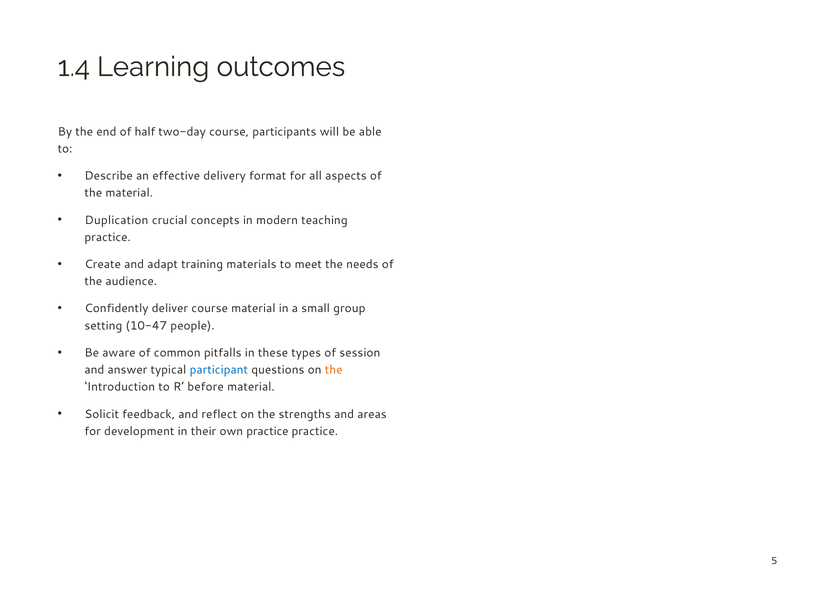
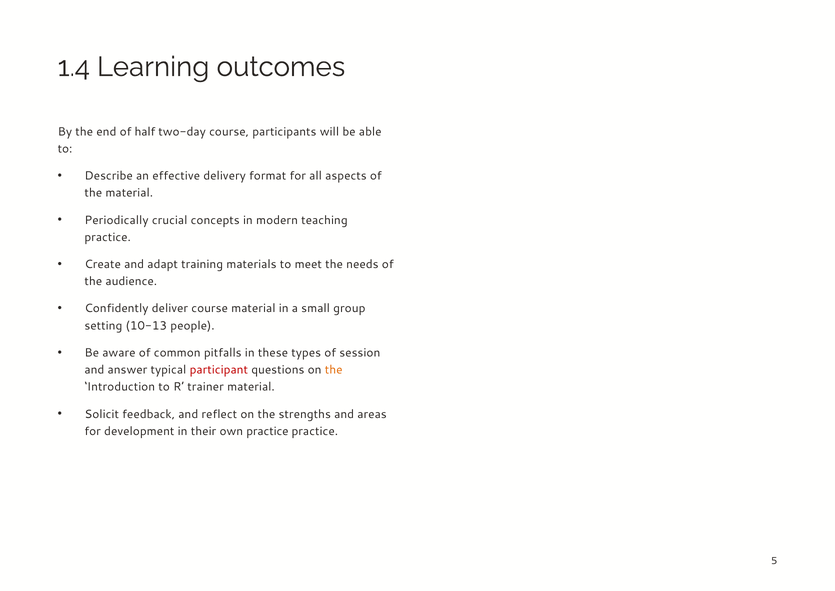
Duplication: Duplication -> Periodically
10-47: 10-47 -> 10-13
participant colour: blue -> red
before: before -> trainer
